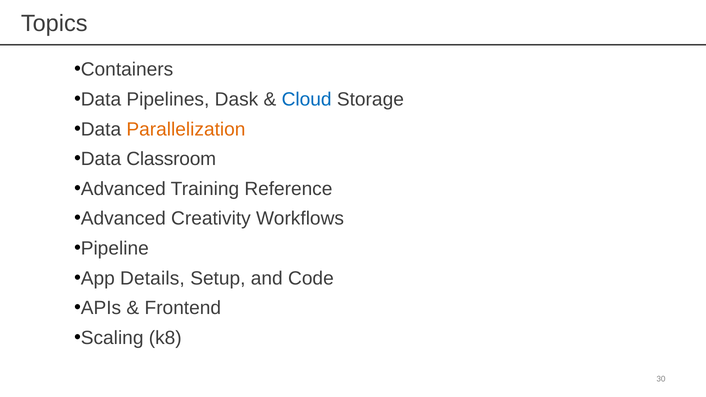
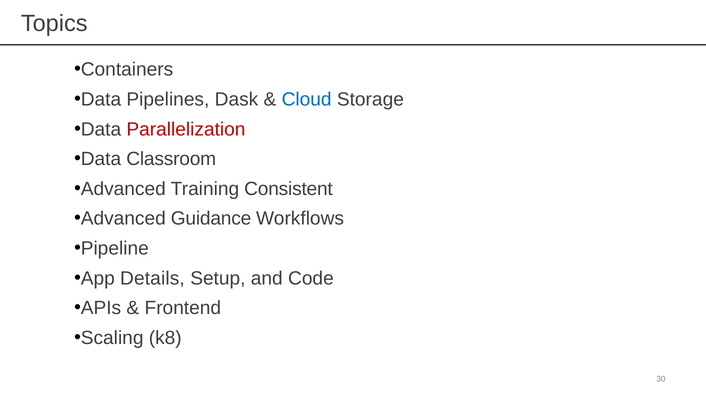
Parallelization colour: orange -> red
Reference: Reference -> Consistent
Creativity: Creativity -> Guidance
